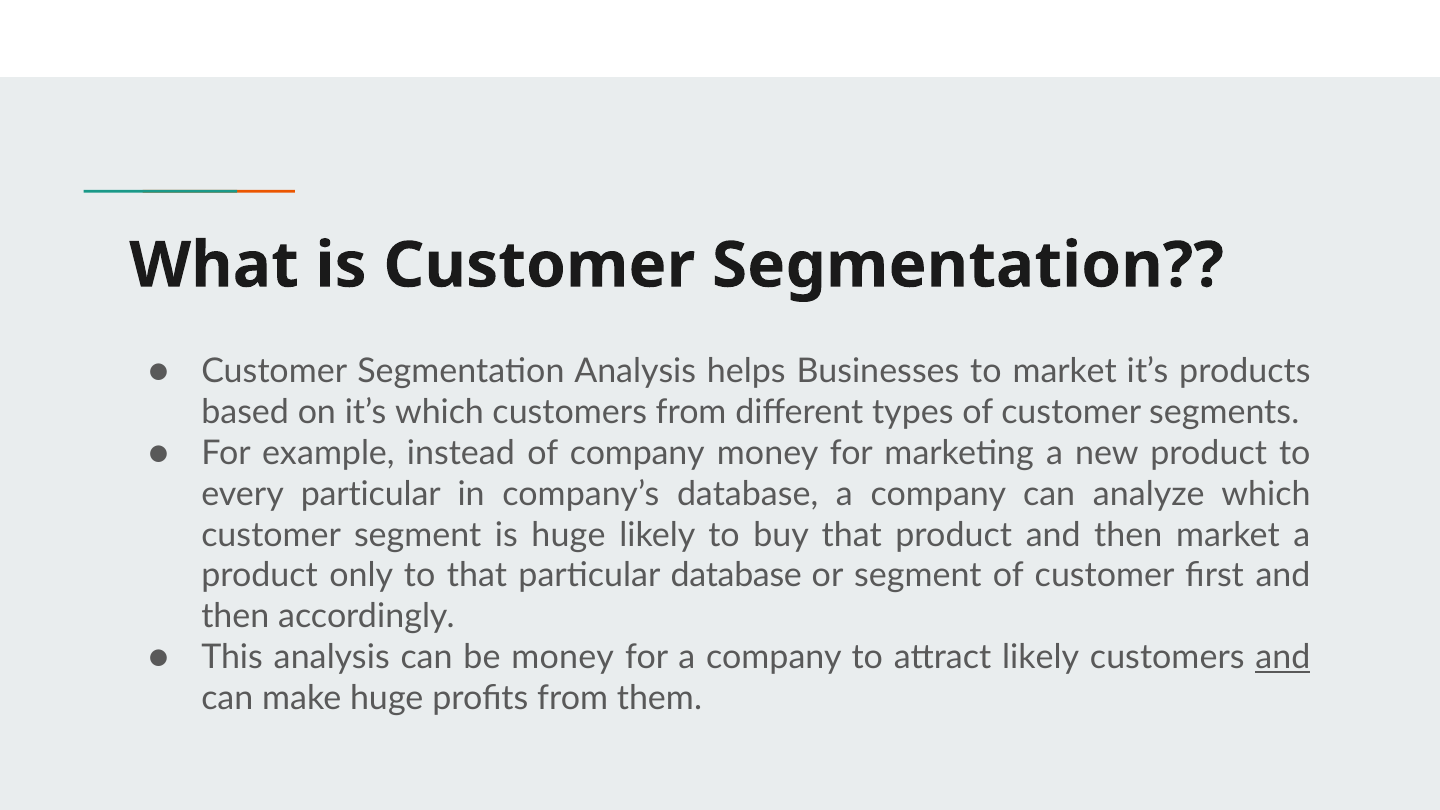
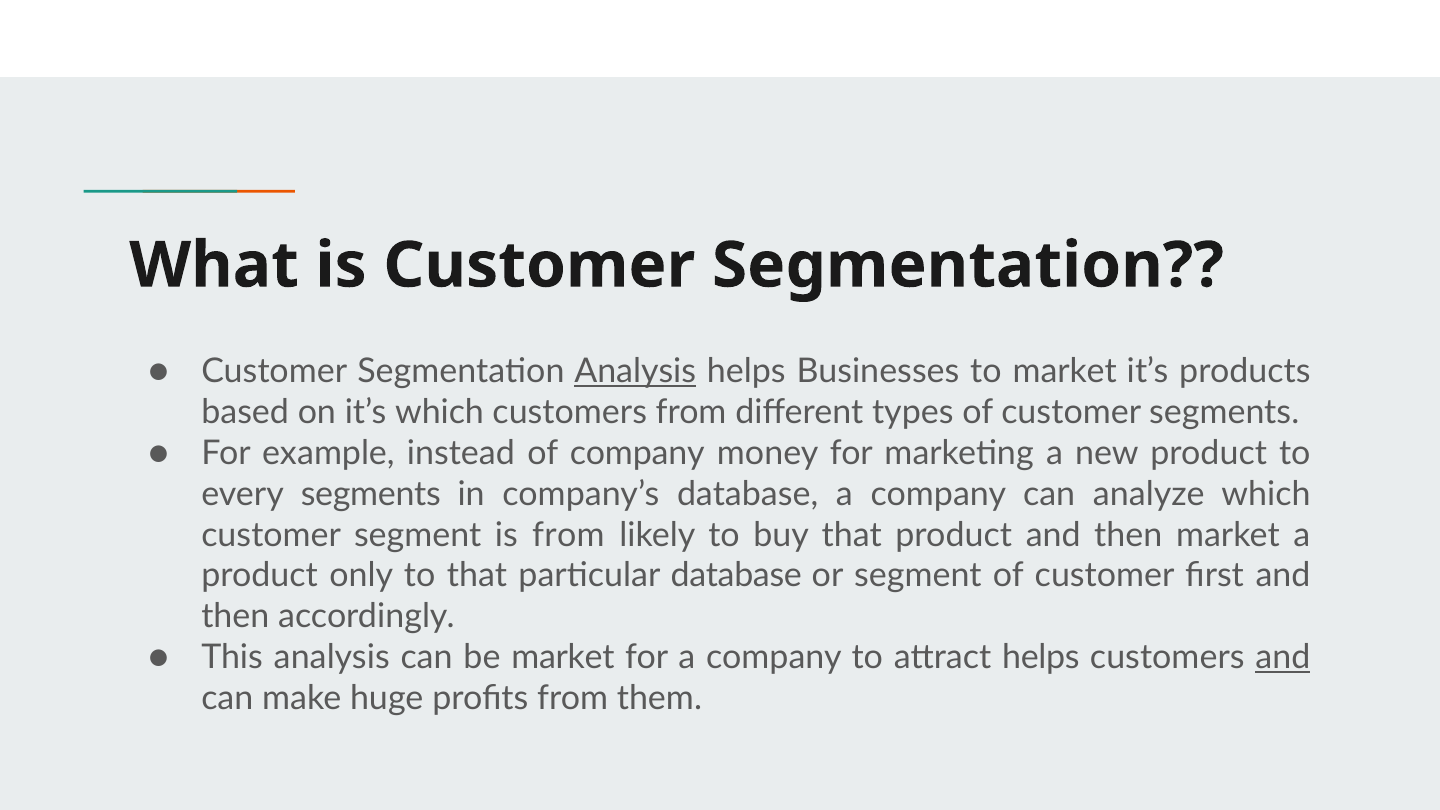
Analysis at (635, 372) underline: none -> present
every particular: particular -> segments
is huge: huge -> from
be money: money -> market
attract likely: likely -> helps
